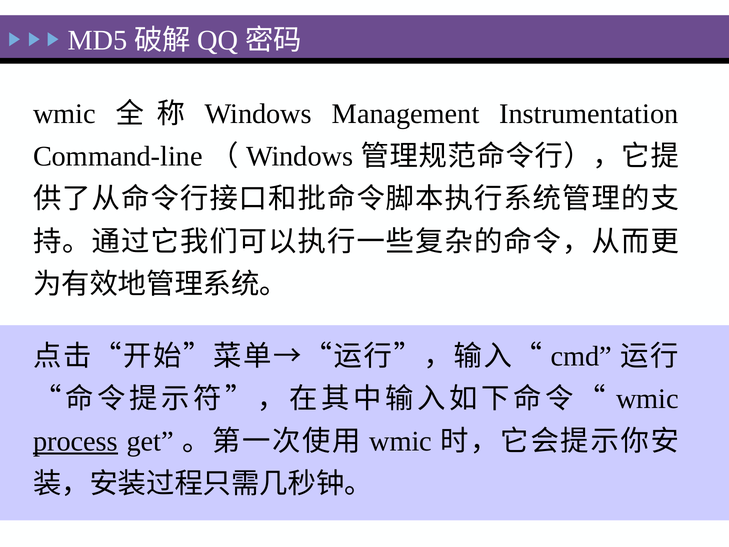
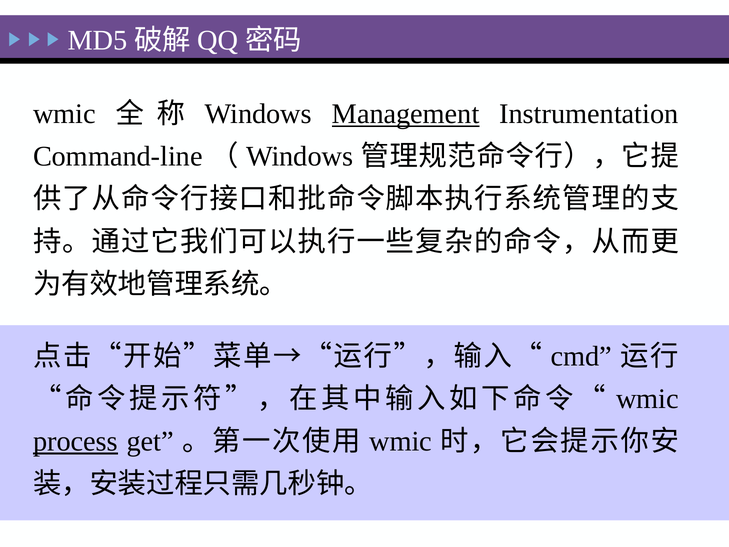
Management underline: none -> present
